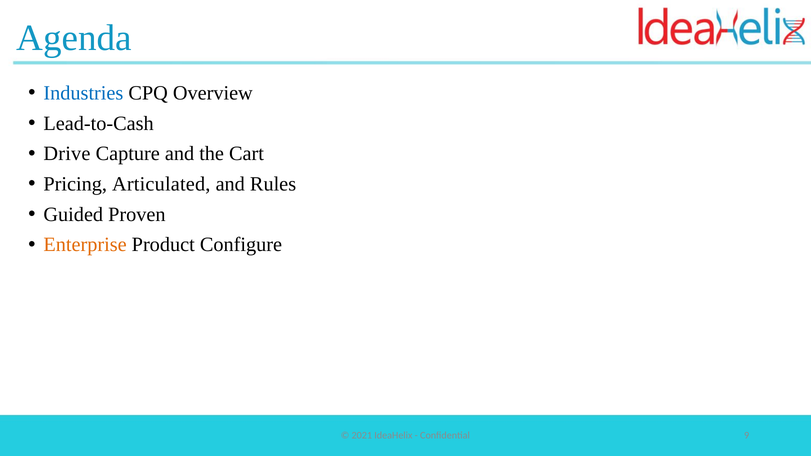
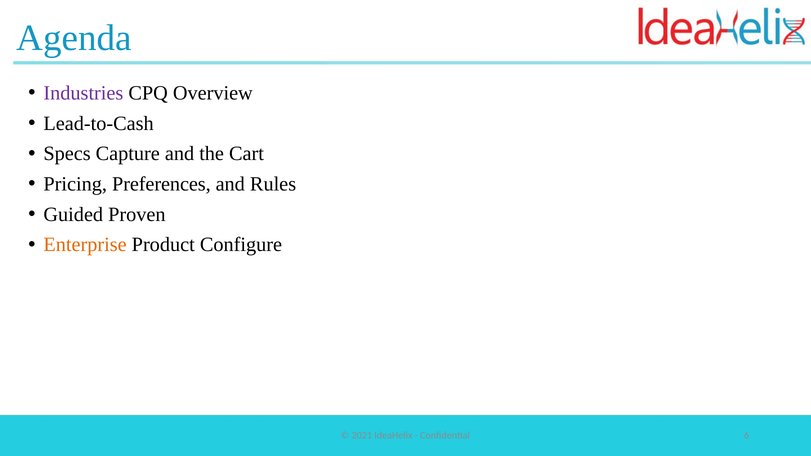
Industries colour: blue -> purple
Drive: Drive -> Specs
Articulated: Articulated -> Preferences
9: 9 -> 6
